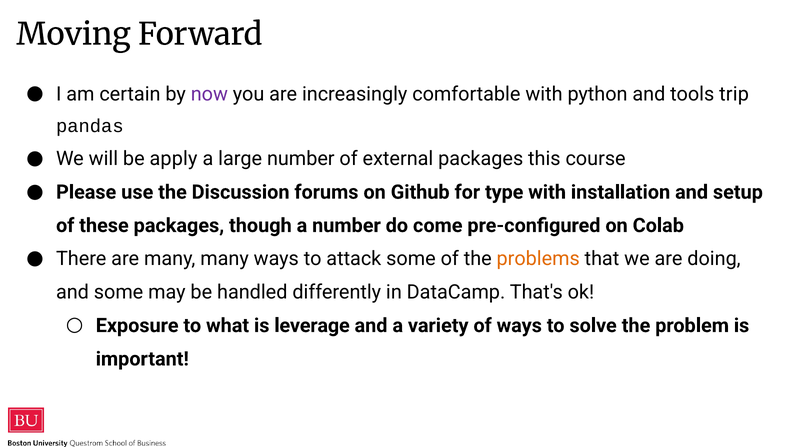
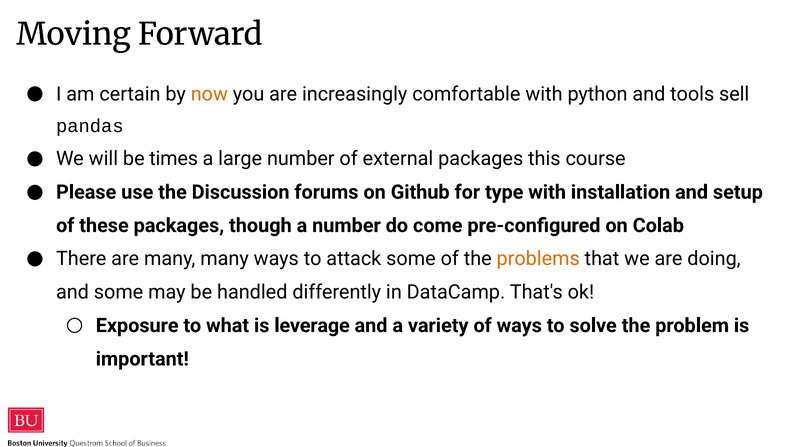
now colour: purple -> orange
trip: trip -> sell
apply: apply -> times
